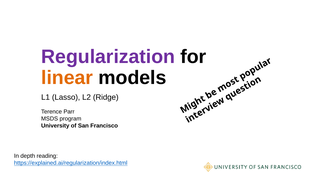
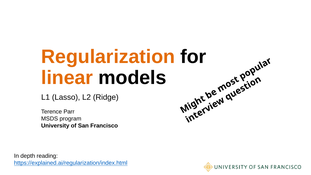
Regularization colour: purple -> orange
